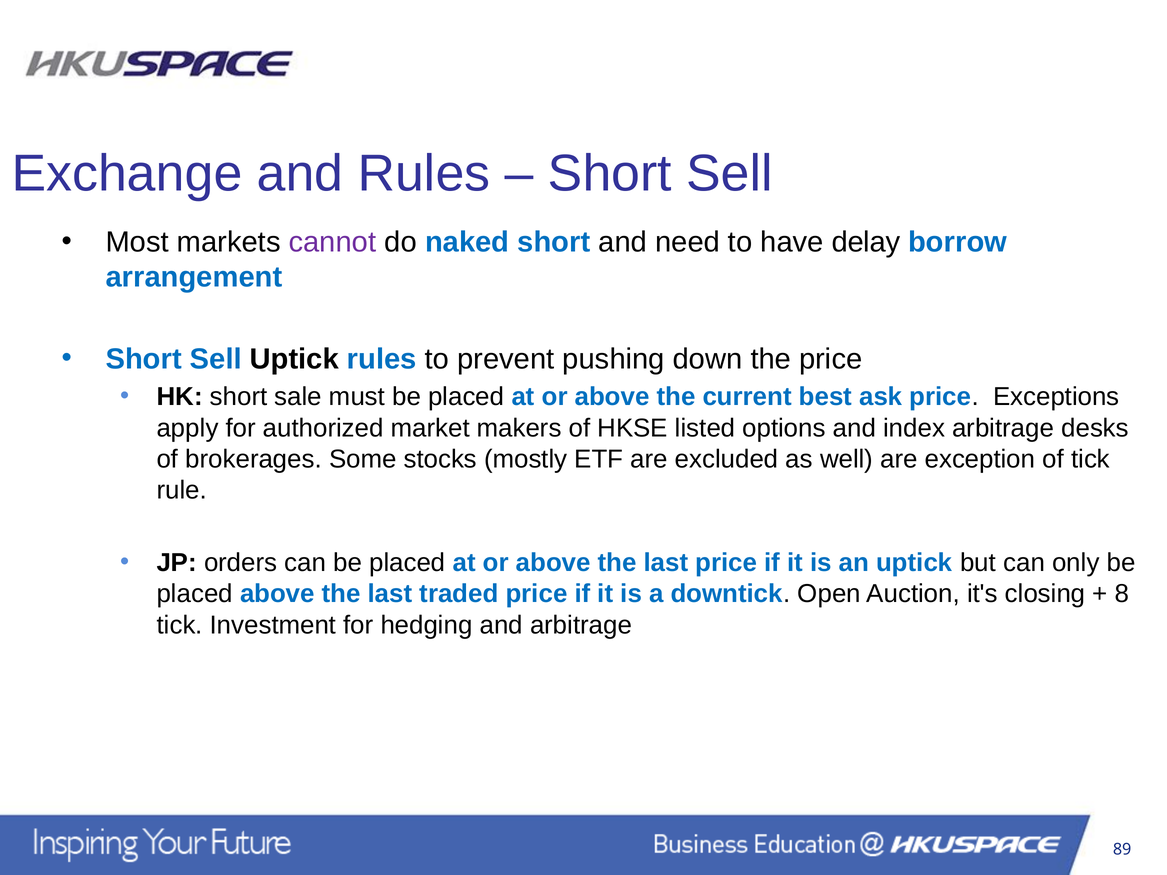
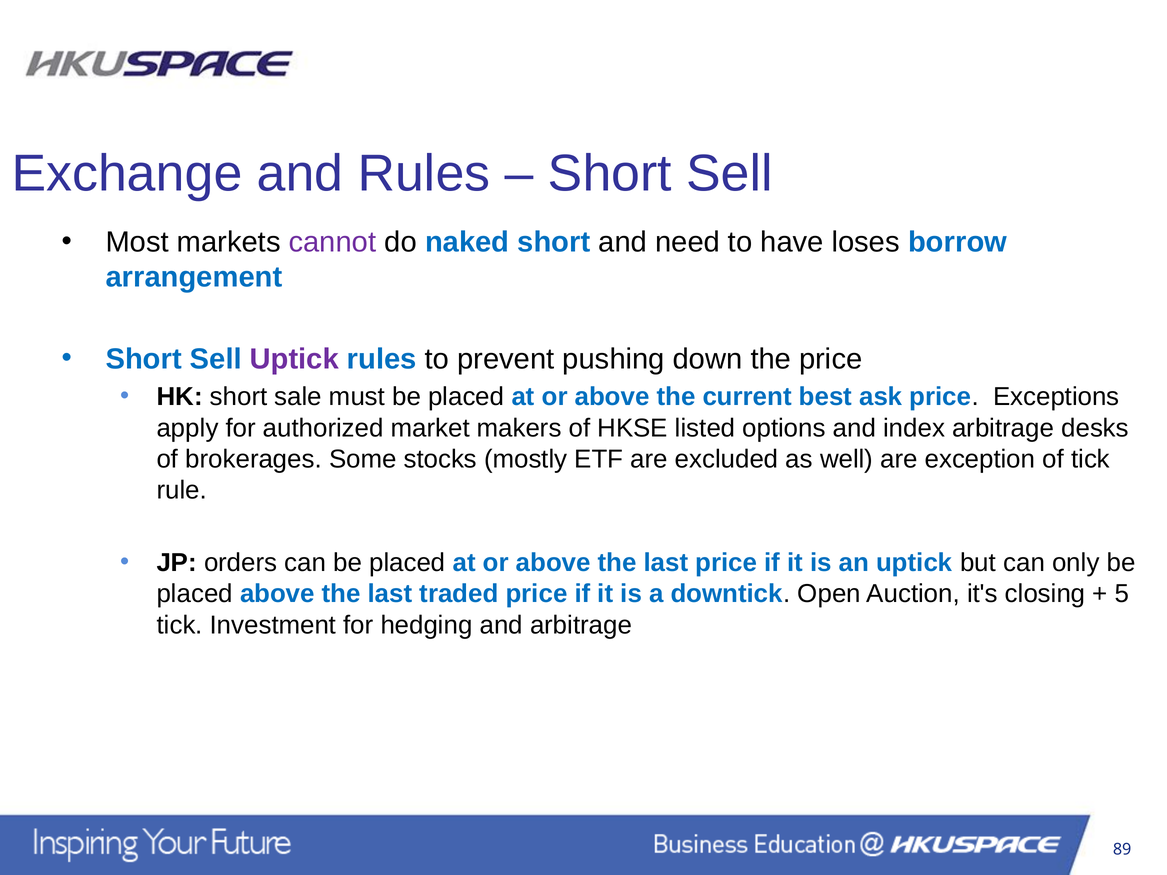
delay: delay -> loses
Uptick at (294, 359) colour: black -> purple
8: 8 -> 5
